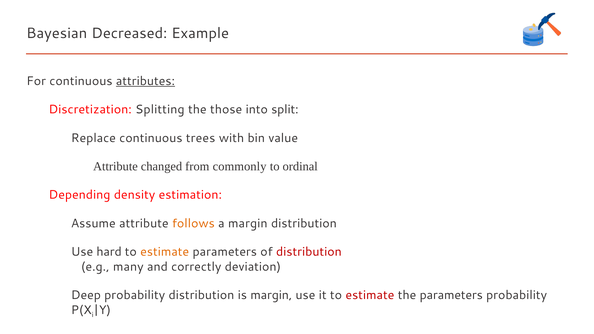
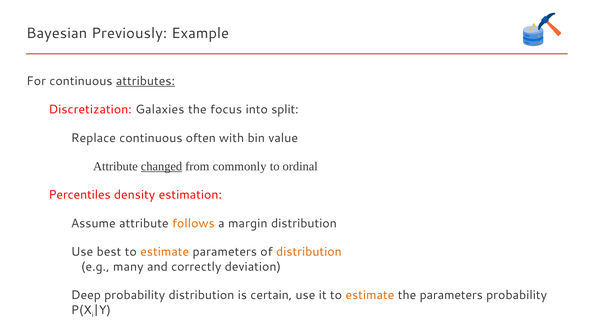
Decreased: Decreased -> Previously
Splitting: Splitting -> Galaxies
those: those -> focus
trees: trees -> often
changed underline: none -> present
Depending: Depending -> Percentiles
hard: hard -> best
distribution at (309, 252) colour: red -> orange
is margin: margin -> certain
estimate at (370, 295) colour: red -> orange
